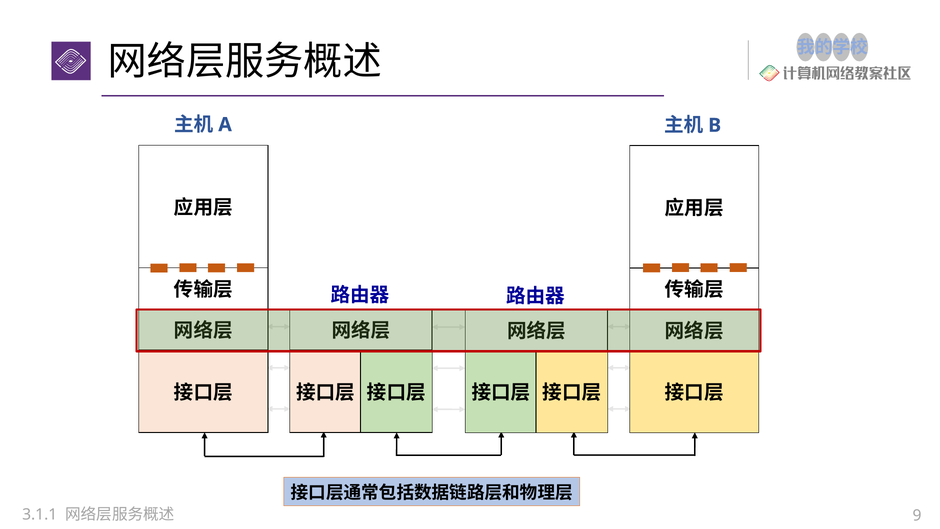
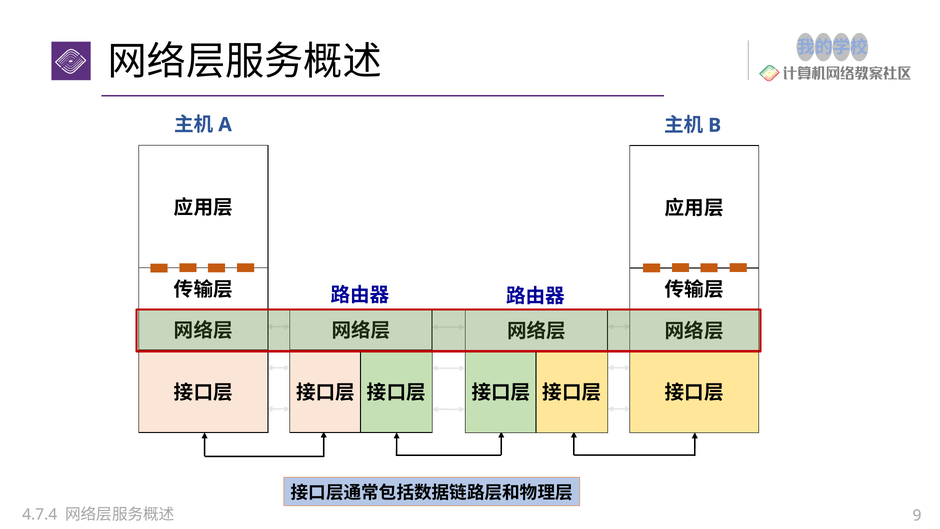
3.1.1: 3.1.1 -> 4.7.4
